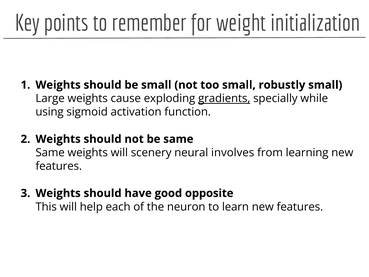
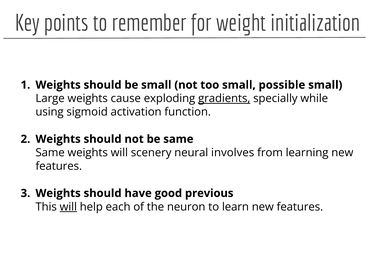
robustly: robustly -> possible
opposite: opposite -> previous
will at (68, 207) underline: none -> present
